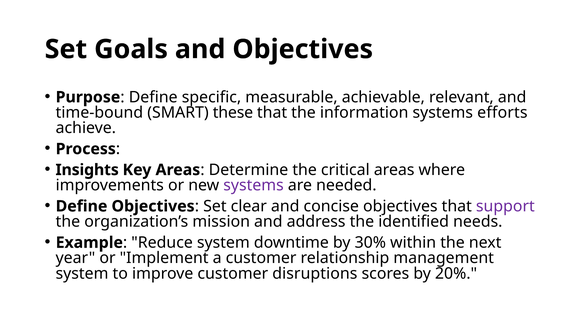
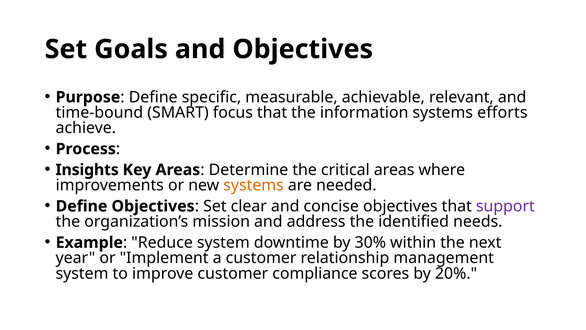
these: these -> focus
systems at (254, 185) colour: purple -> orange
disruptions: disruptions -> compliance
